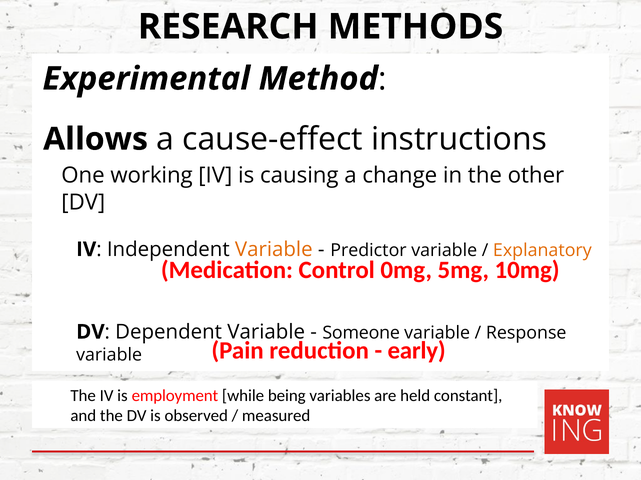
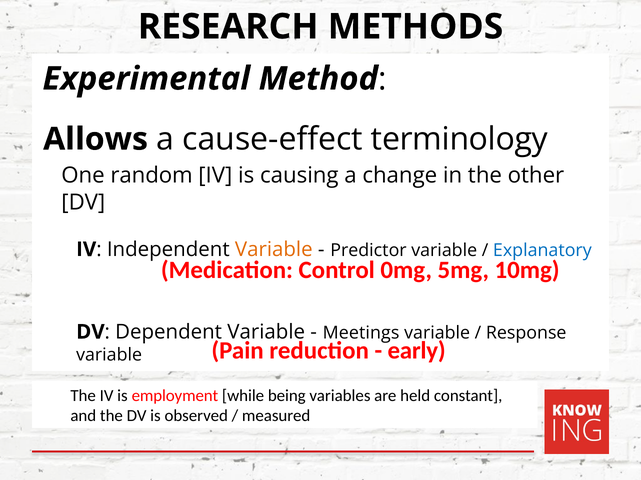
instructions: instructions -> terminology
working: working -> random
Explanatory colour: orange -> blue
Someone: Someone -> Meetings
